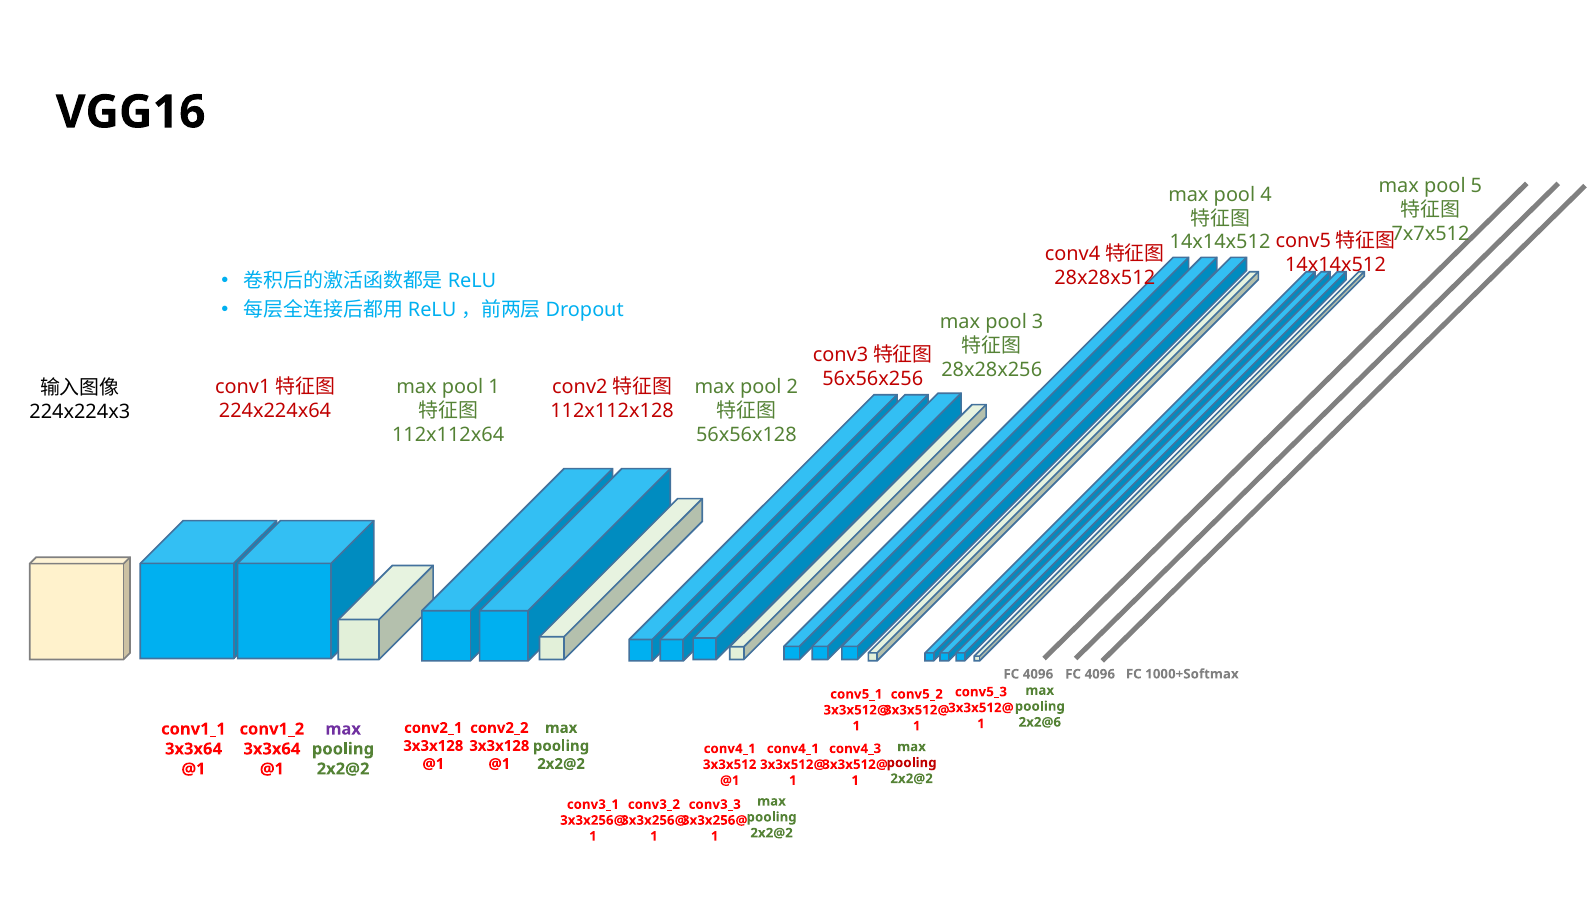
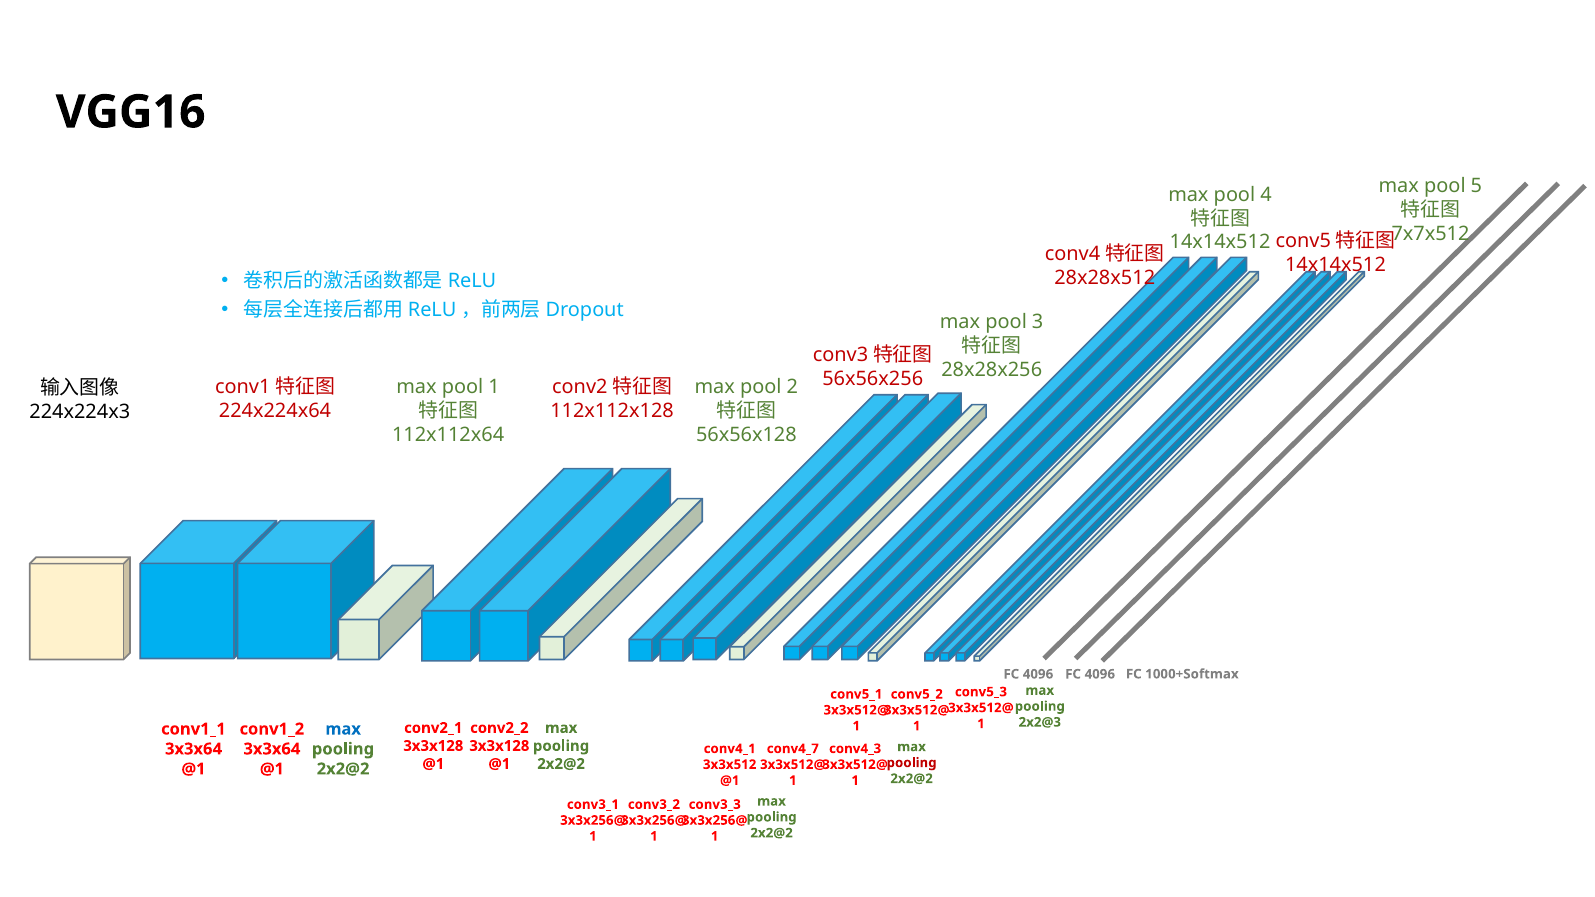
2x2@6: 2x2@6 -> 2x2@3
max at (343, 729) colour: purple -> blue
conv4_1 at (793, 749): conv4_1 -> conv4_7
